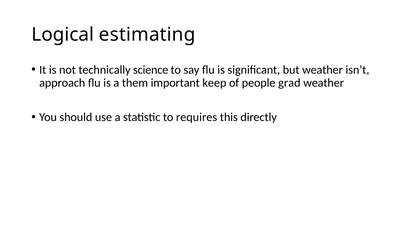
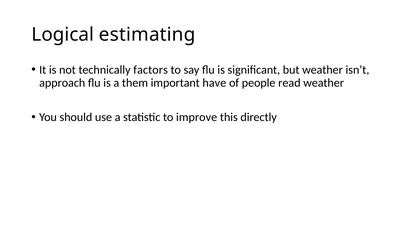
science: science -> factors
keep: keep -> have
grad: grad -> read
requires: requires -> improve
